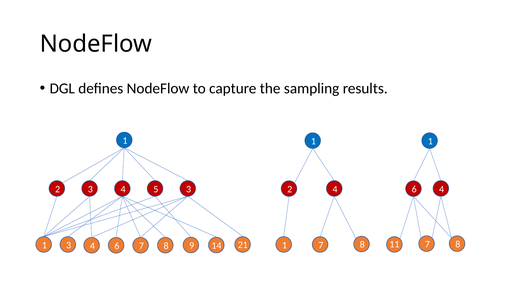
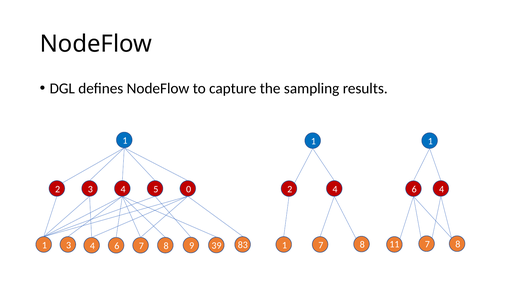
2 3: 3 -> 0
14: 14 -> 39
21: 21 -> 83
